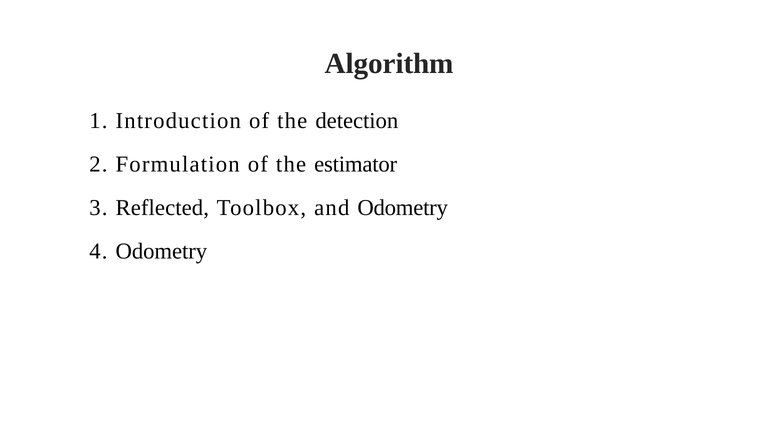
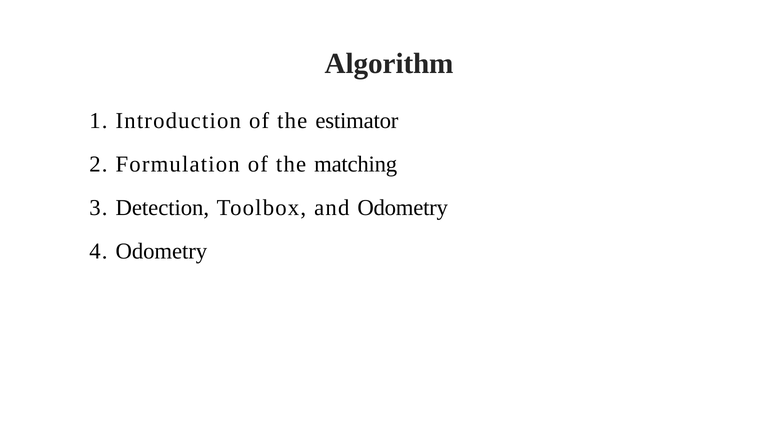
detection: detection -> estimator
estimator: estimator -> matching
Reflected: Reflected -> Detection
